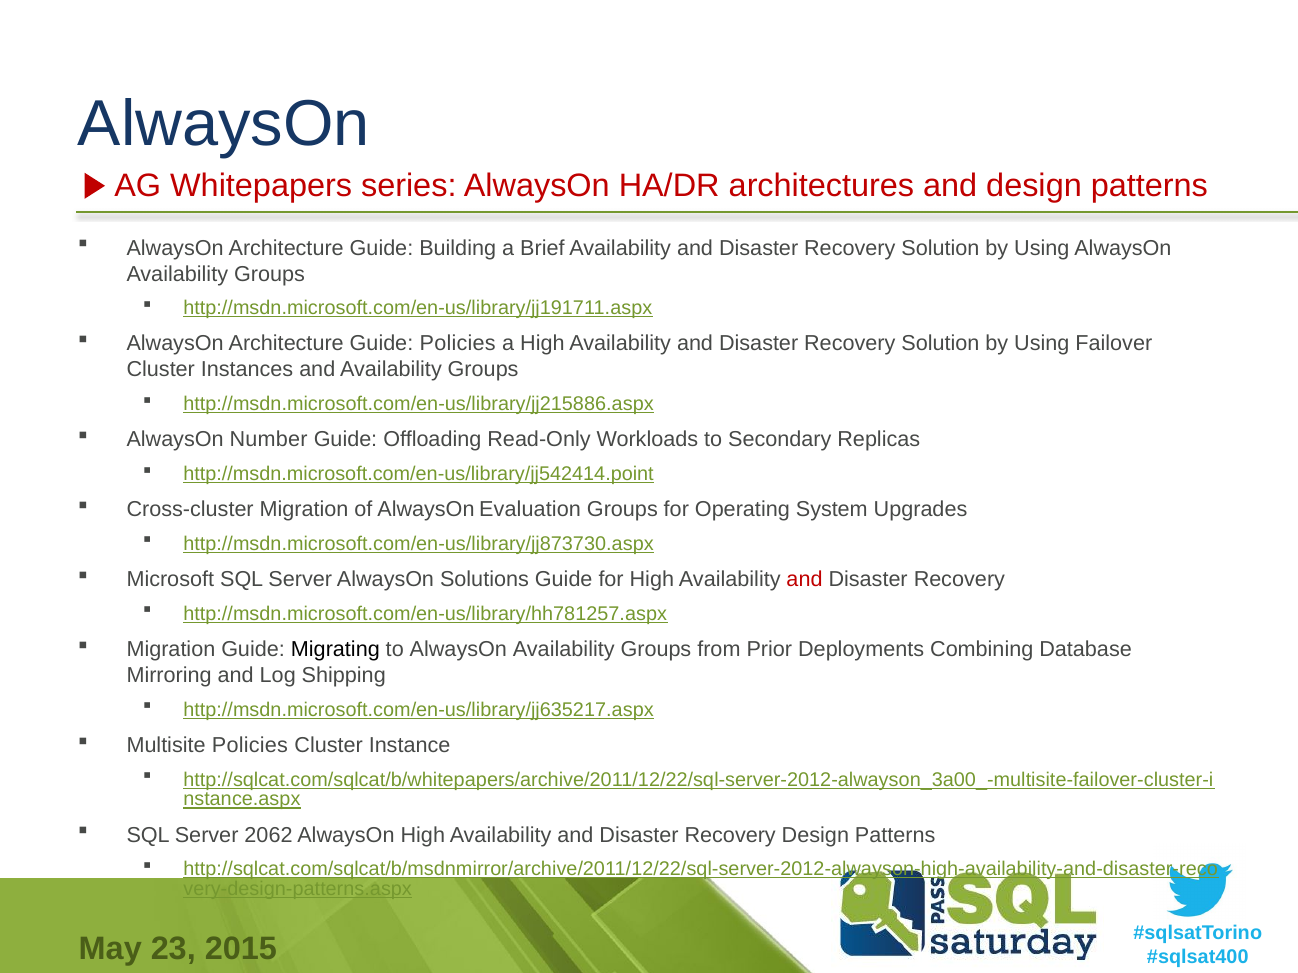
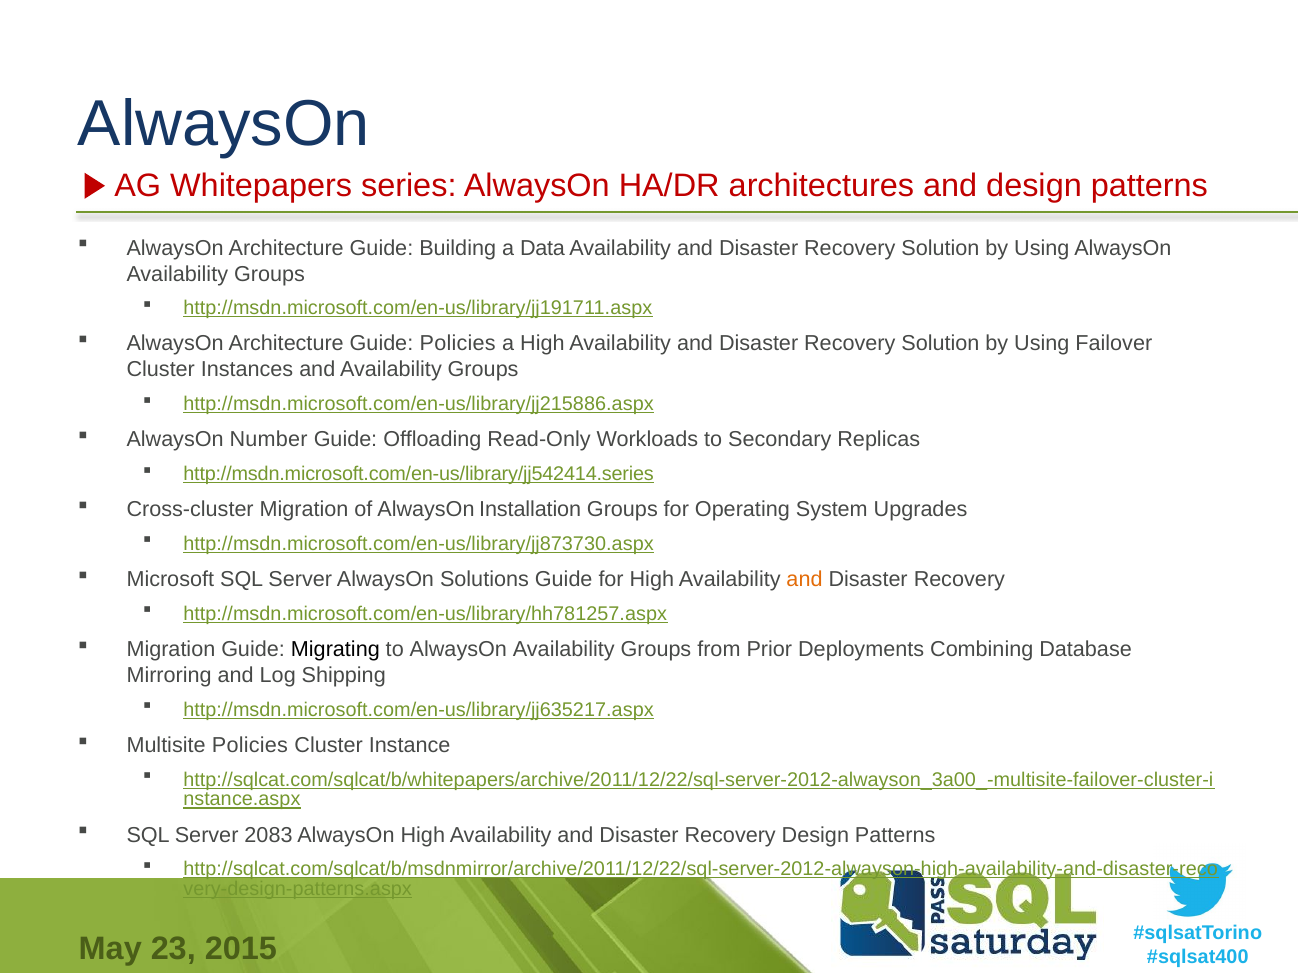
Brief: Brief -> Data
http://msdn.microsoft.com/en-us/library/jj542414.point: http://msdn.microsoft.com/en-us/library/jj542414.point -> http://msdn.microsoft.com/en-us/library/jj542414.series
Evaluation: Evaluation -> Installation
and at (805, 580) colour: red -> orange
2062: 2062 -> 2083
